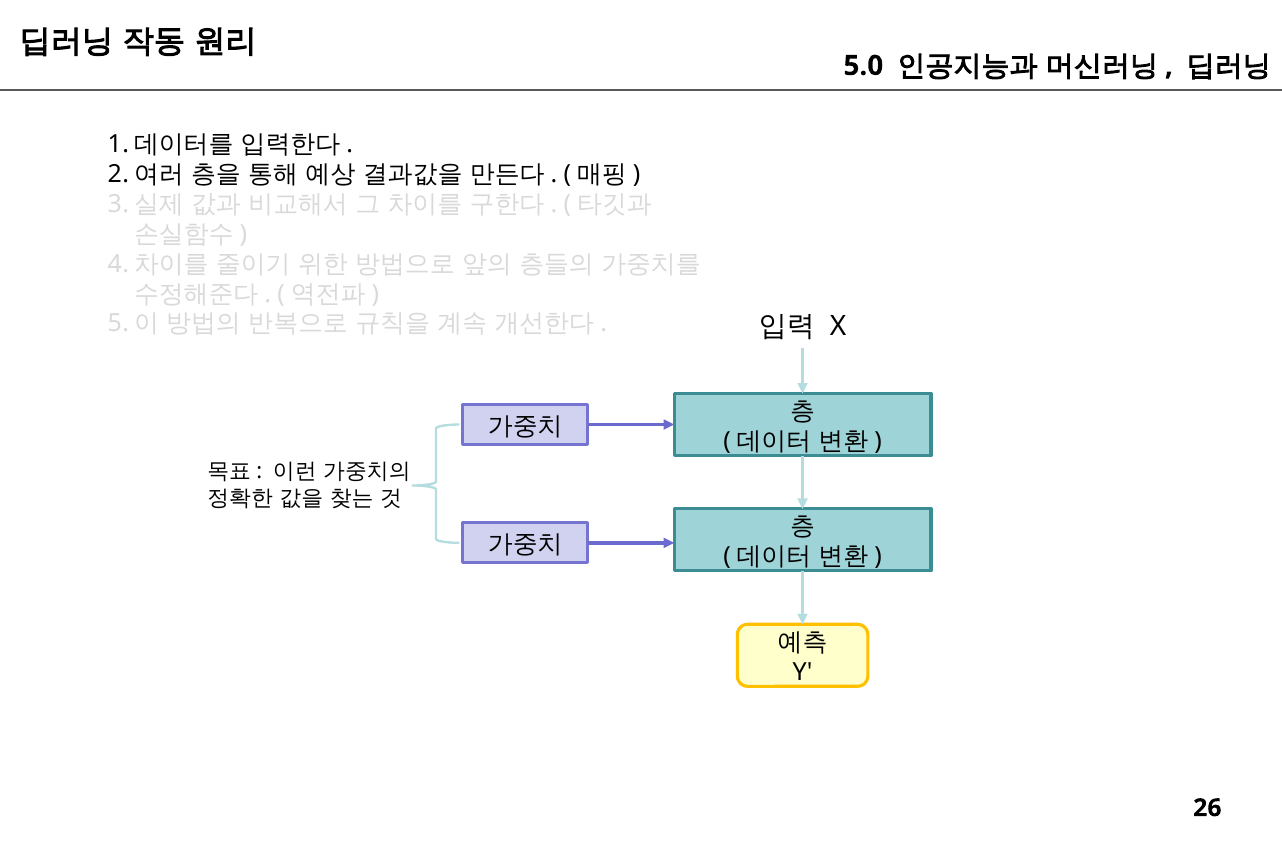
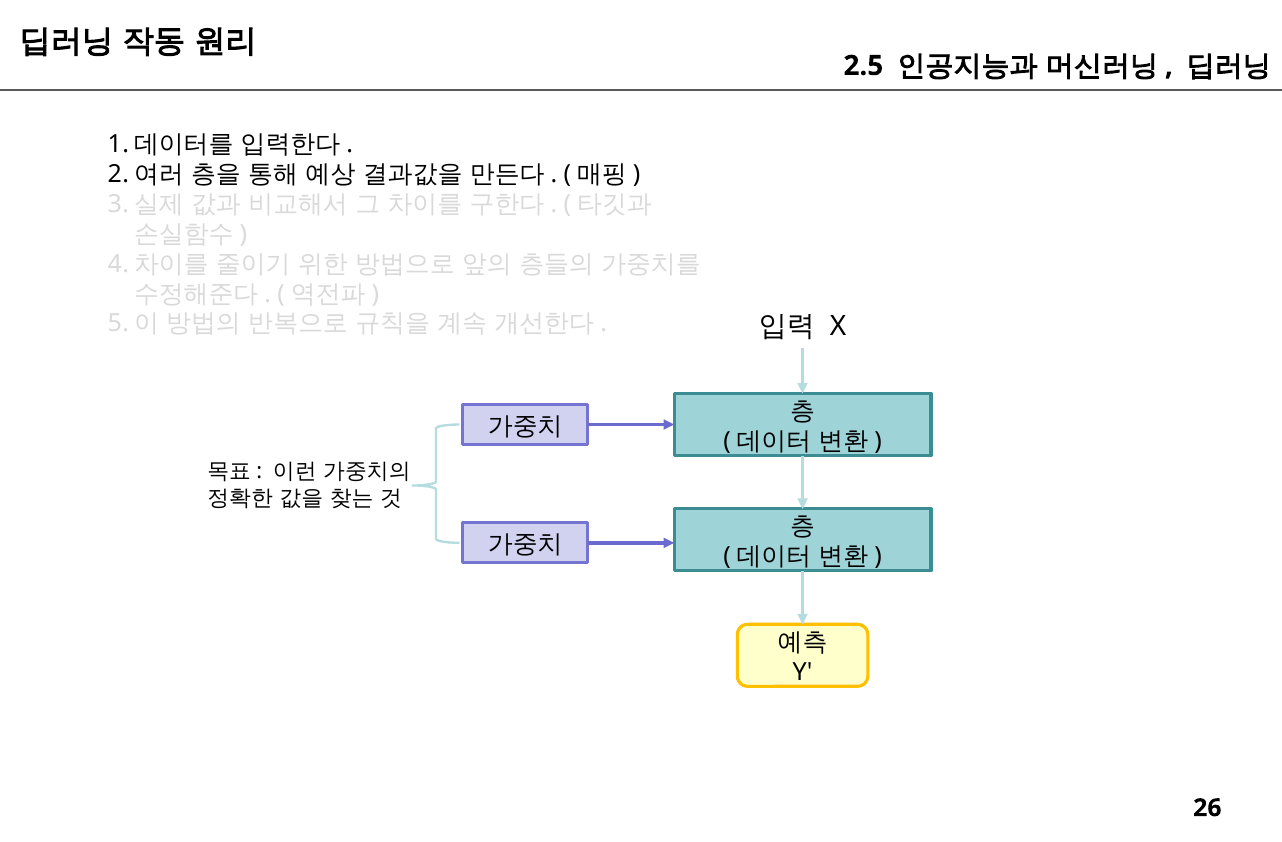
5.0: 5.0 -> 2.5
